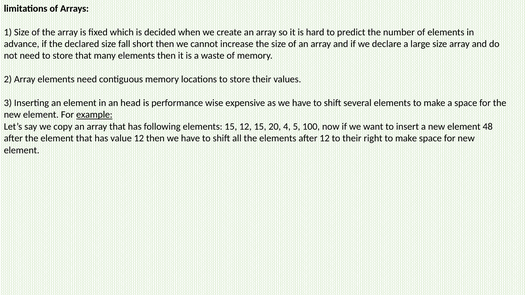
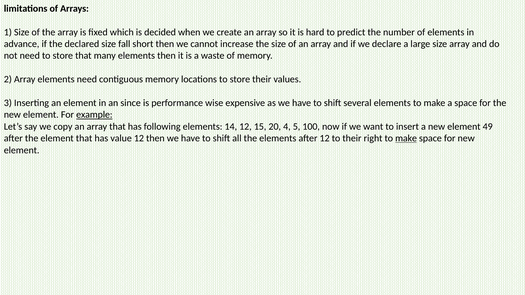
head: head -> since
elements 15: 15 -> 14
48: 48 -> 49
make at (406, 138) underline: none -> present
